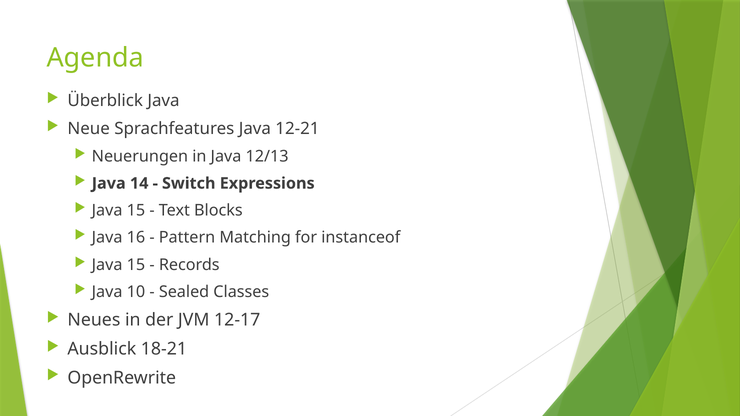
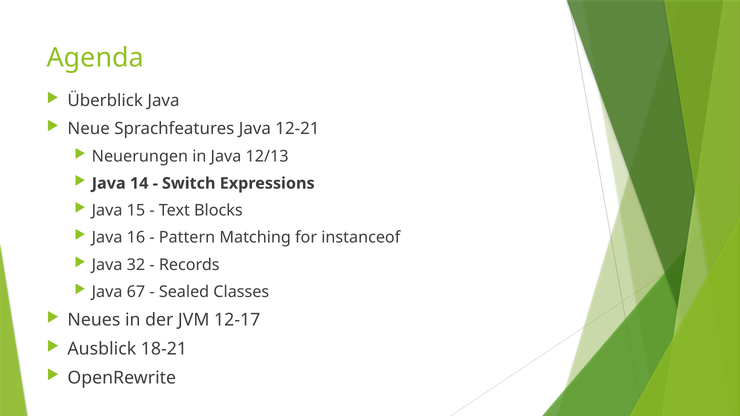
15 at (136, 265): 15 -> 32
10: 10 -> 67
